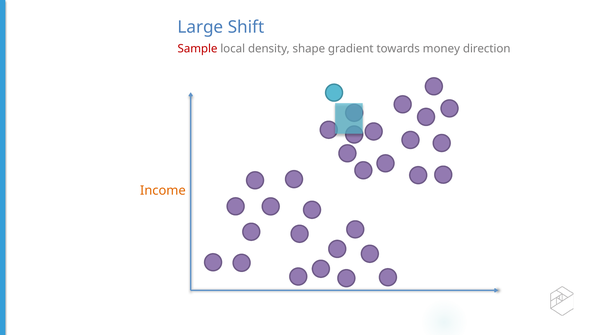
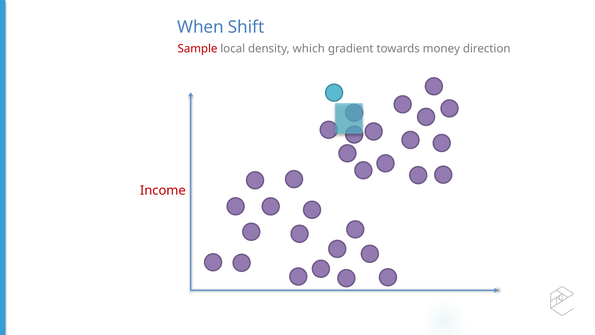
Large: Large -> When
shape: shape -> which
Income colour: orange -> red
